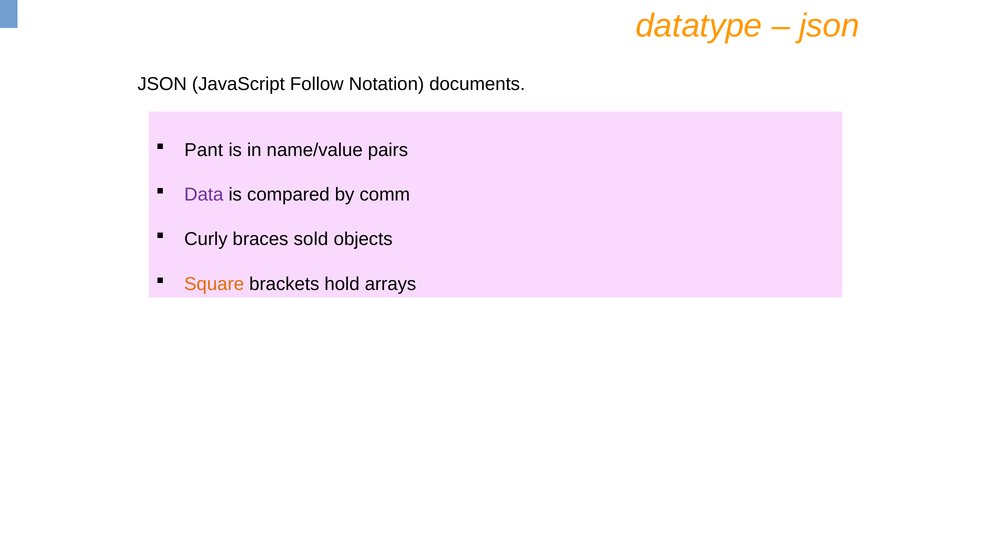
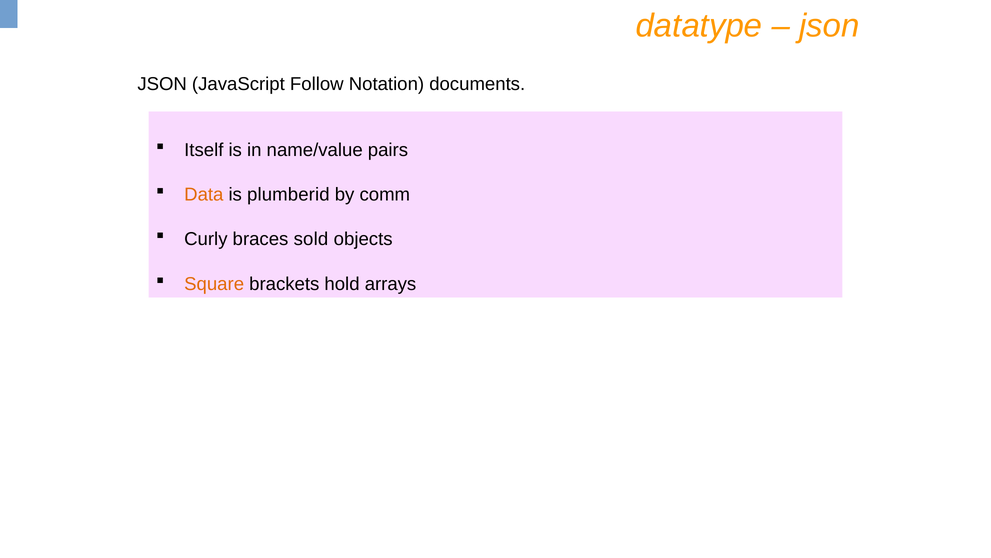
Pant: Pant -> Itself
Data colour: purple -> orange
compared: compared -> plumberid
